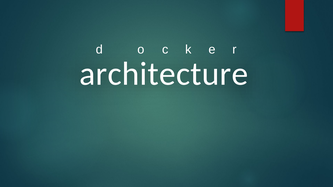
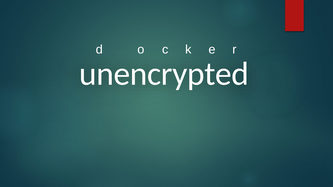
architecture: architecture -> unencrypted
